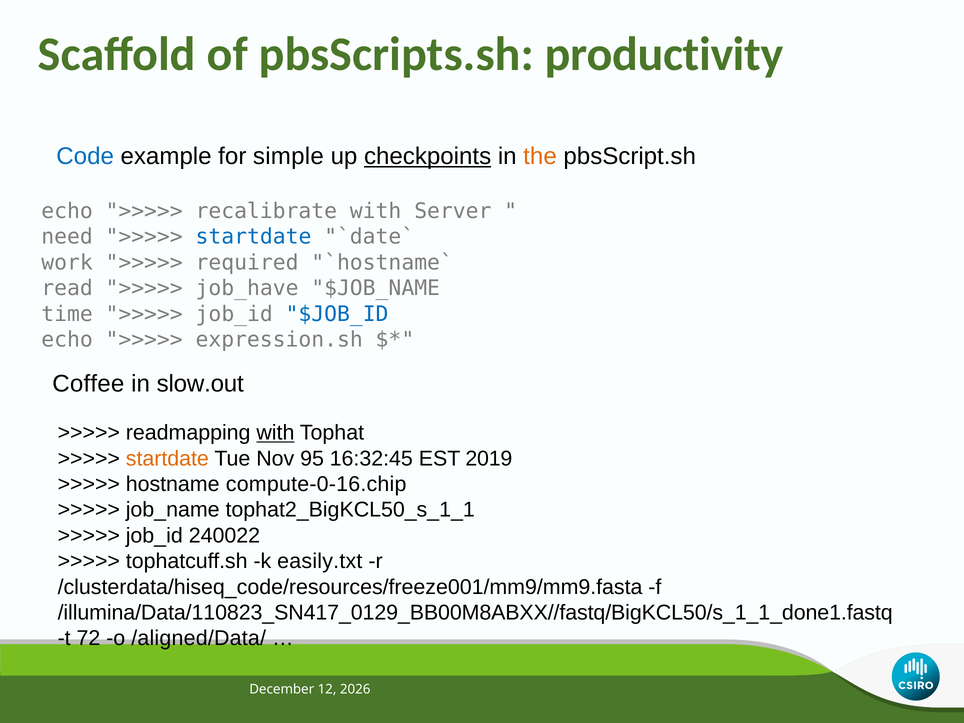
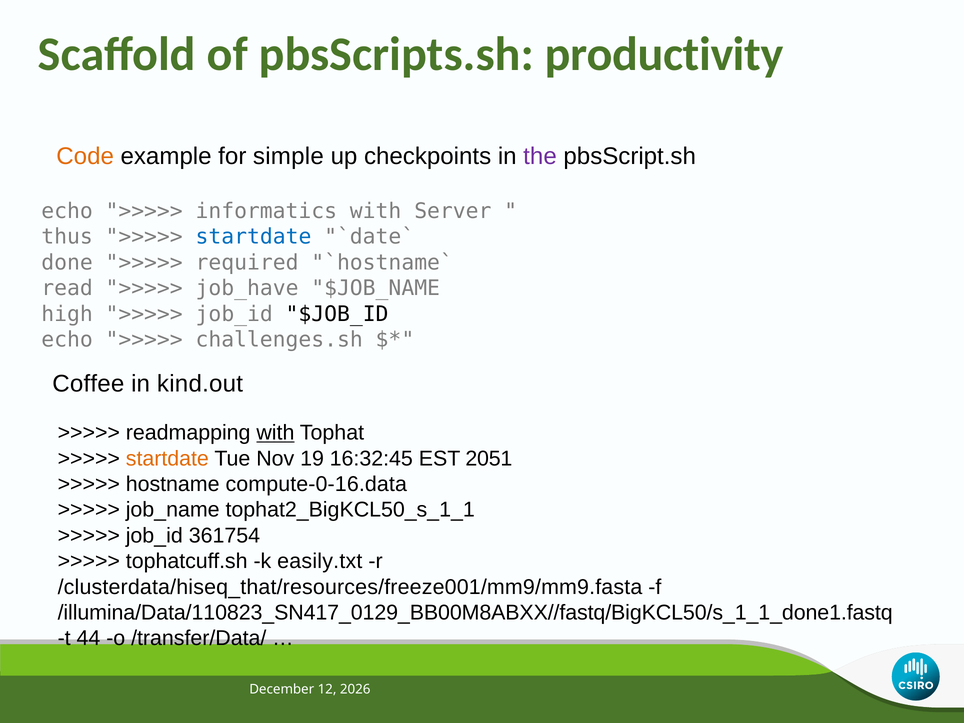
Code colour: blue -> orange
checkpoints underline: present -> none
the colour: orange -> purple
recalibrate: recalibrate -> informatics
need: need -> thus
work: work -> done
time: time -> high
$JOB_ID colour: blue -> black
expression.sh: expression.sh -> challenges.sh
slow.out: slow.out -> kind.out
95: 95 -> 19
2019: 2019 -> 2051
compute-0-16.chip: compute-0-16.chip -> compute-0-16.data
240022: 240022 -> 361754
/clusterdata/hiseq_code/resources/freeze001/mm9/mm9.fasta: /clusterdata/hiseq_code/resources/freeze001/mm9/mm9.fasta -> /clusterdata/hiseq_that/resources/freeze001/mm9/mm9.fasta
72: 72 -> 44
/aligned/Data/: /aligned/Data/ -> /transfer/Data/
